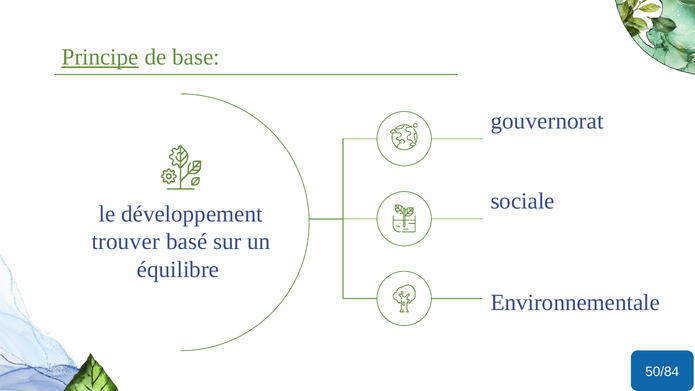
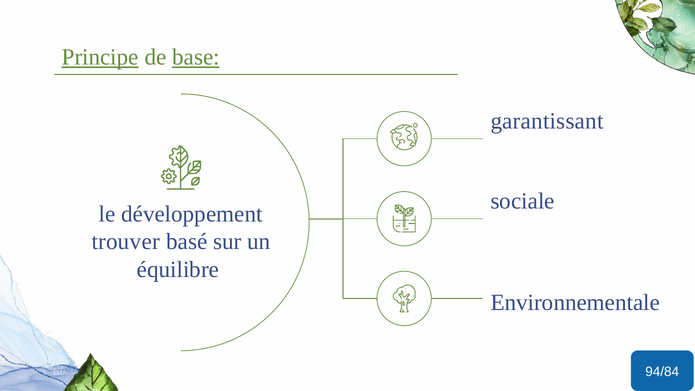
base underline: none -> present
gouvernorat: gouvernorat -> garantissant
50/84: 50/84 -> 94/84
